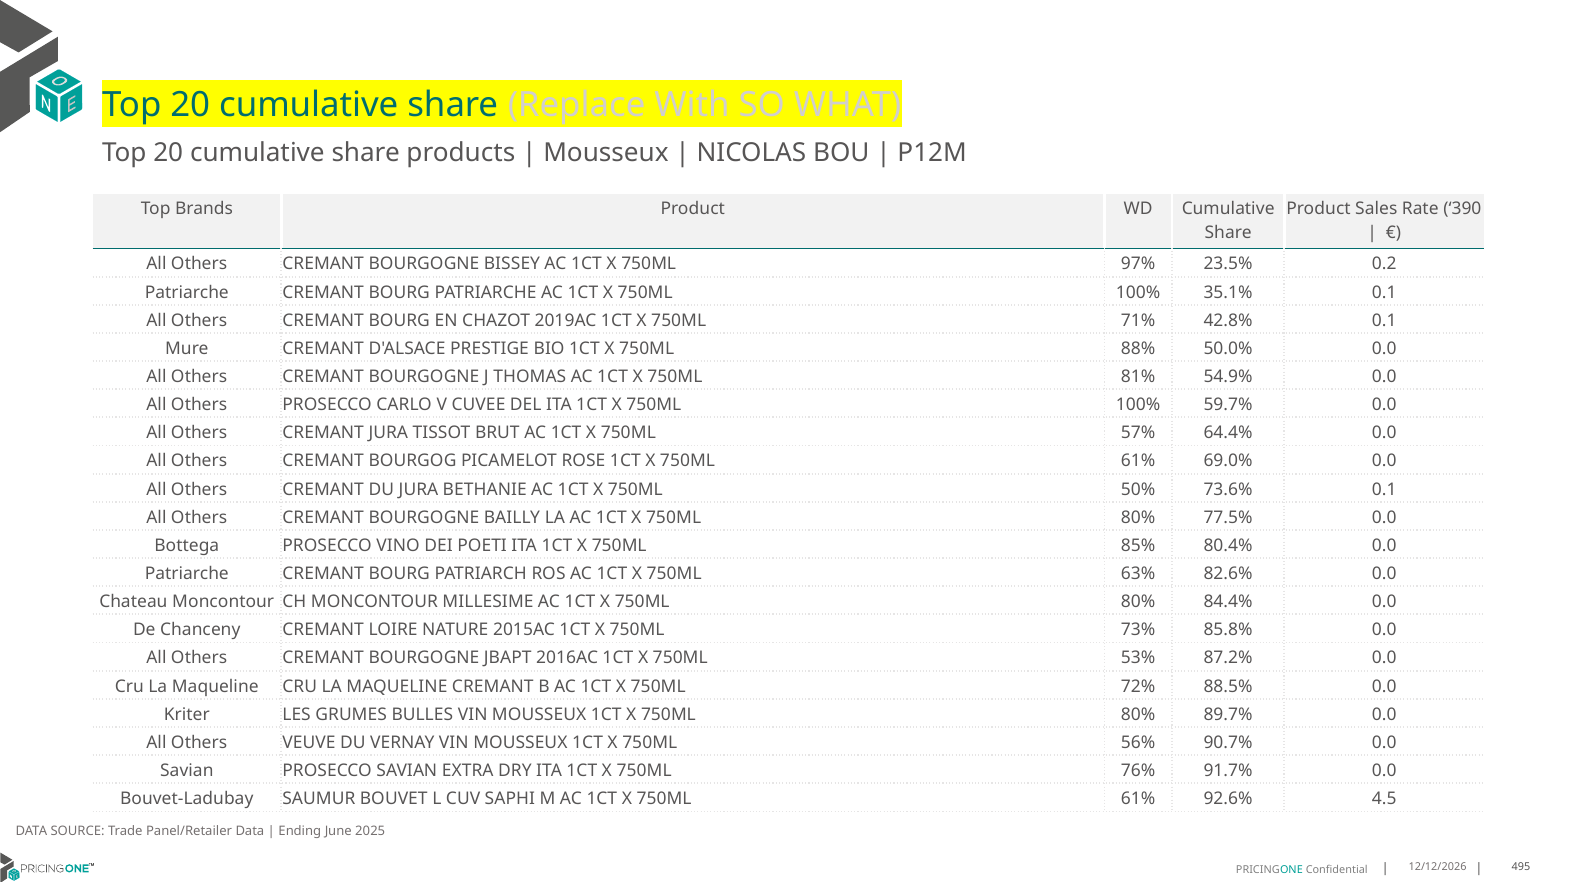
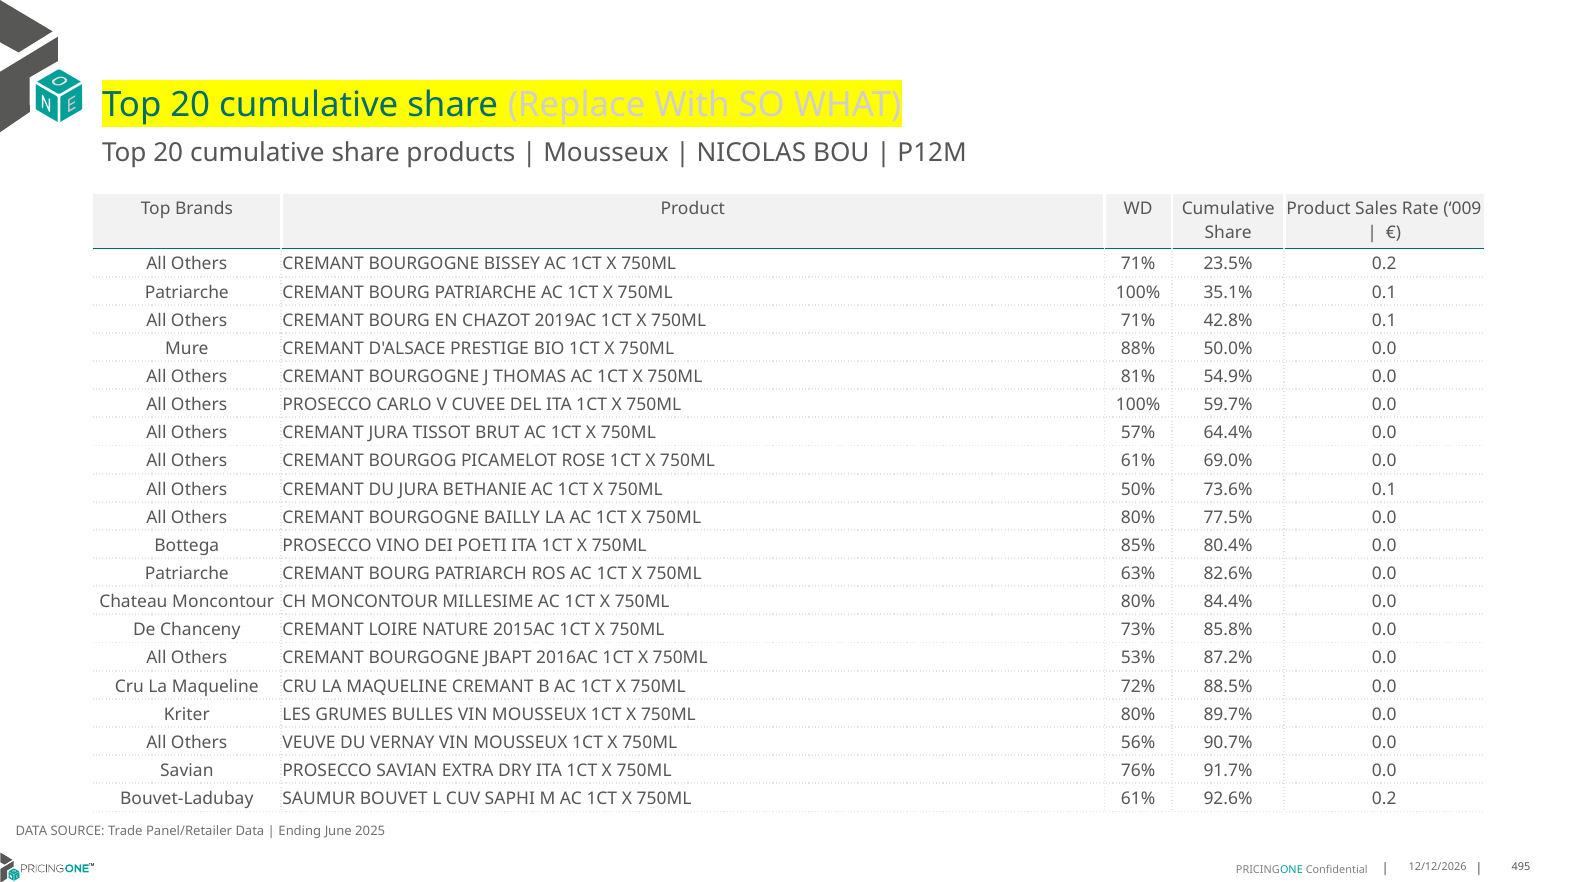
390: 390 -> 009
97% at (1138, 264): 97% -> 71%
92.6% 4.5: 4.5 -> 0.2
